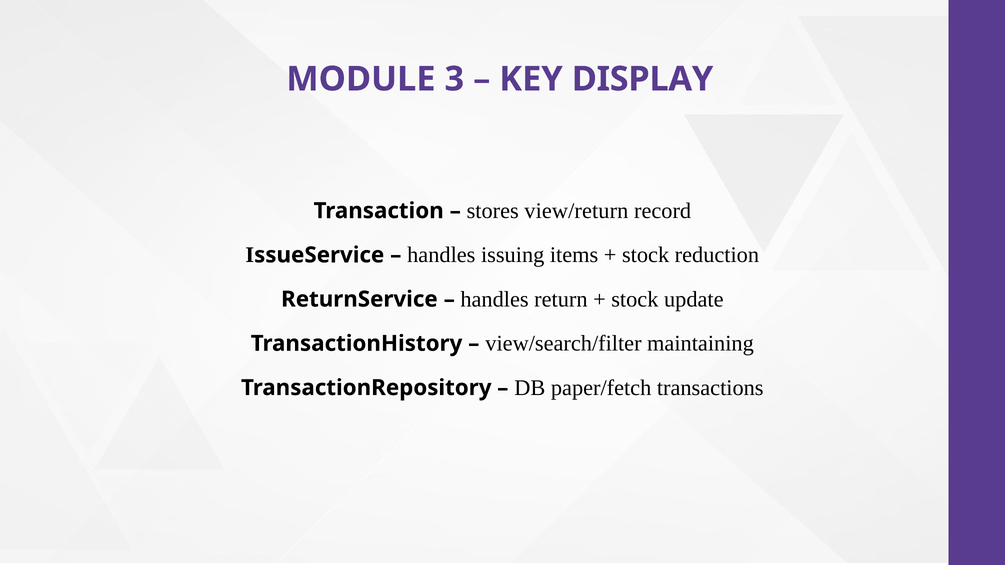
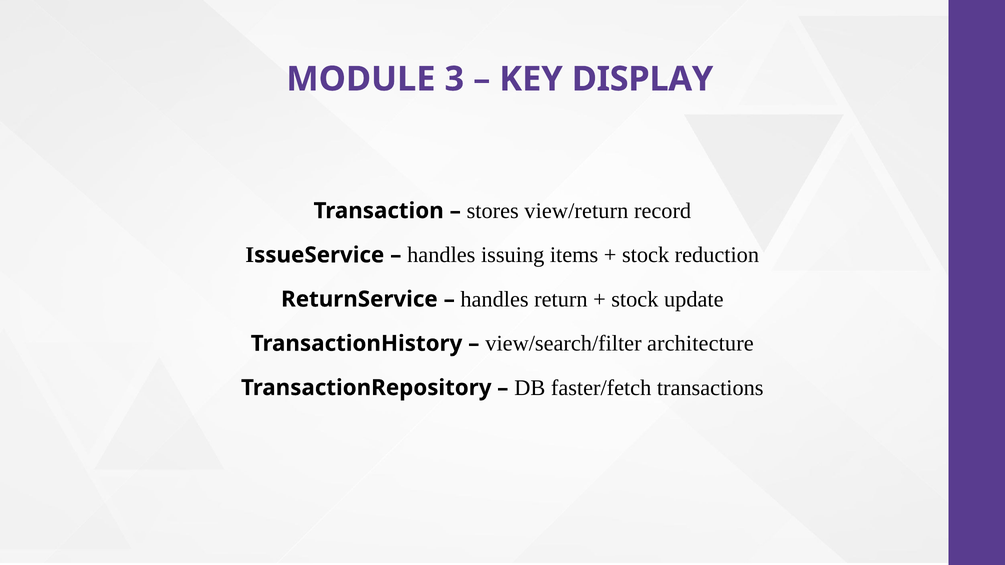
maintaining: maintaining -> architecture
paper/fetch: paper/fetch -> faster/fetch
